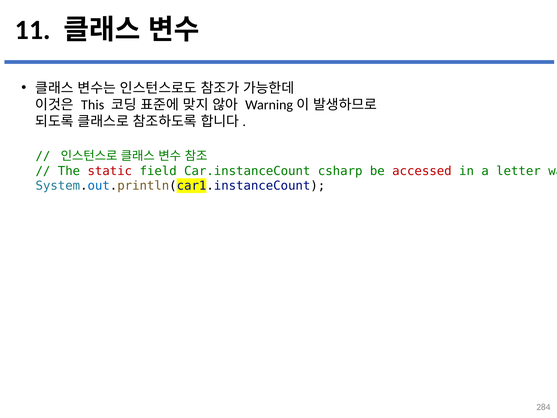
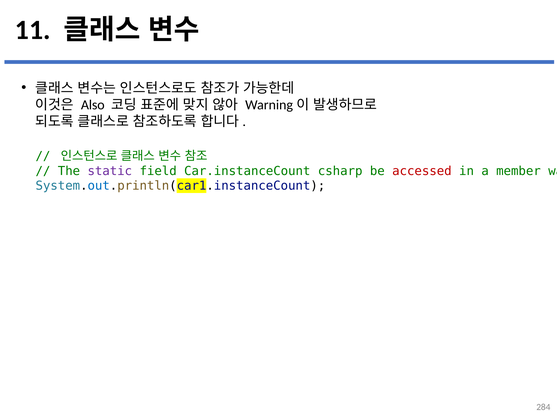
This: This -> Also
static colour: red -> purple
letter: letter -> member
